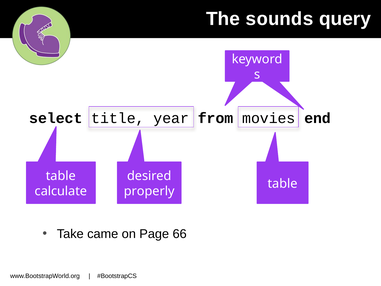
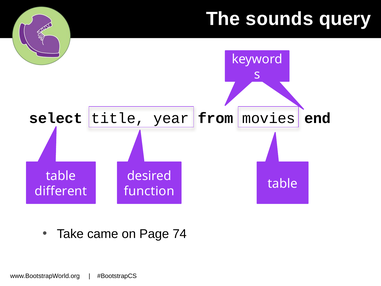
calculate: calculate -> different
properly: properly -> function
66: 66 -> 74
